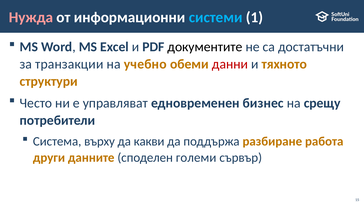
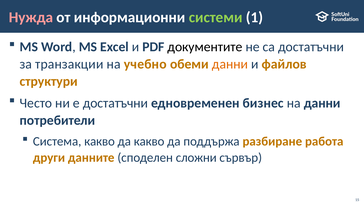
системи colour: light blue -> light green
данни at (230, 64) colour: red -> orange
тяхното: тяхното -> файлов
е управляват: управляват -> достатъчни
на срещу: срещу -> данни
Система върху: върху -> какво
да какви: какви -> какво
големи: големи -> сложни
